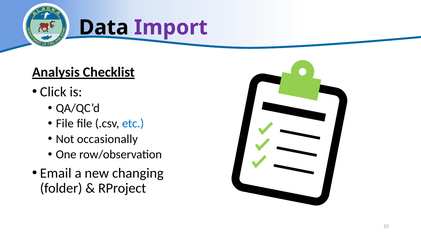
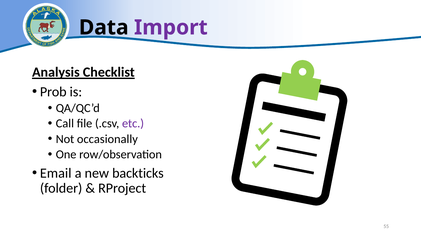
Click: Click -> Prob
File at (65, 123): File -> Call
etc colour: blue -> purple
changing: changing -> backticks
